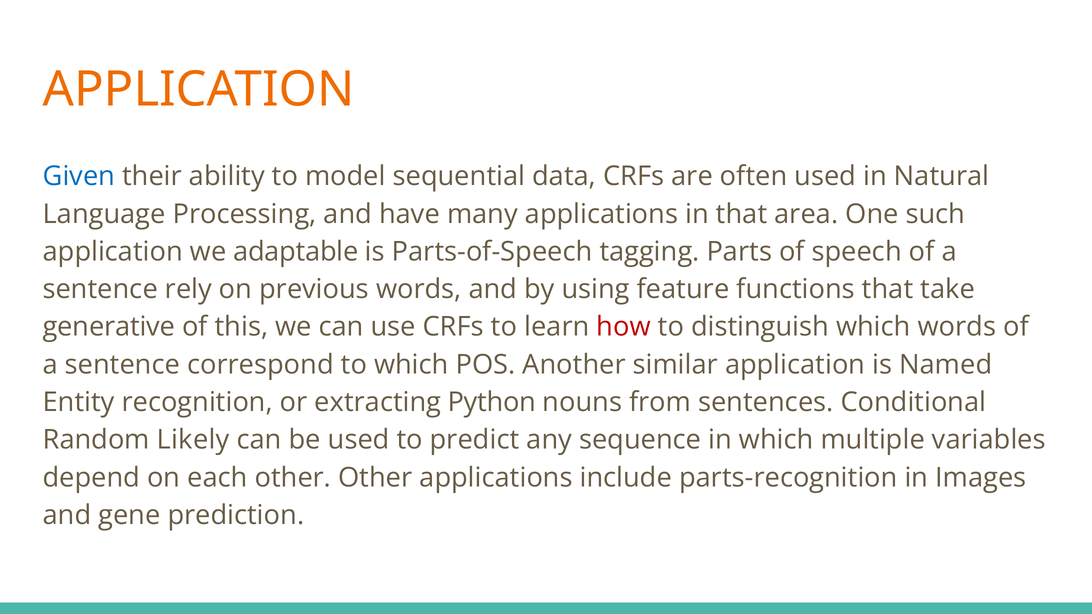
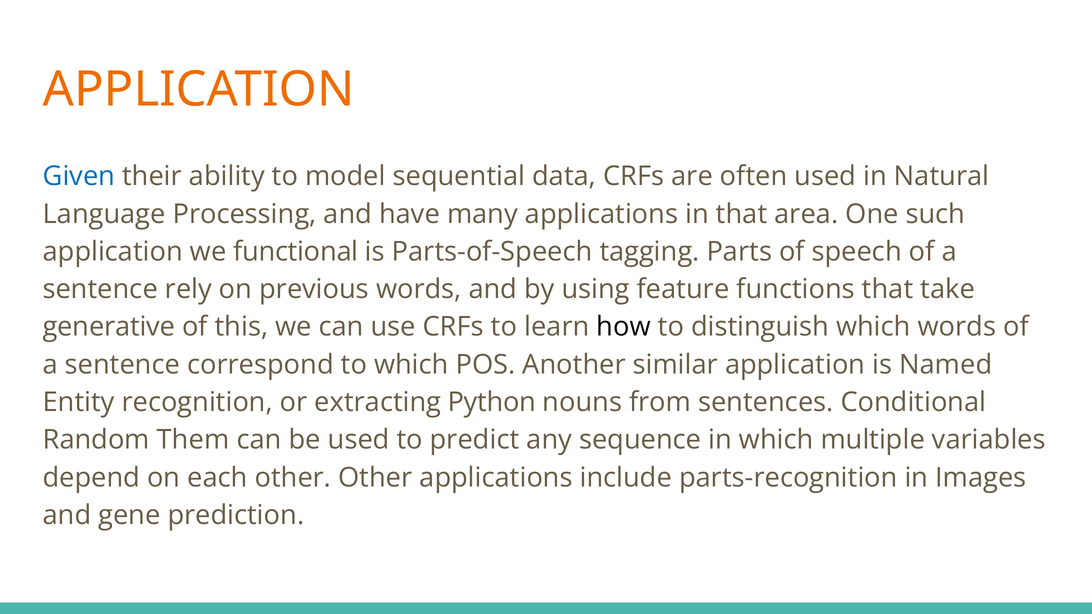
adaptable: adaptable -> functional
how colour: red -> black
Likely: Likely -> Them
